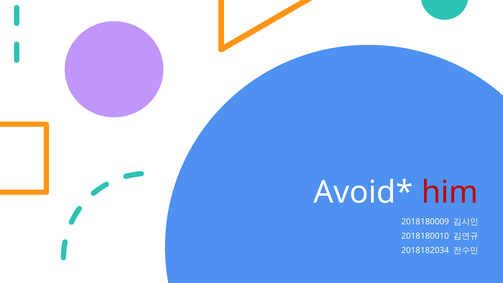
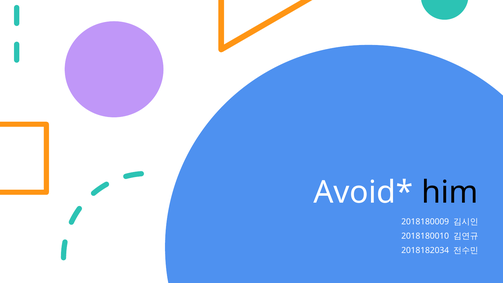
him colour: red -> black
